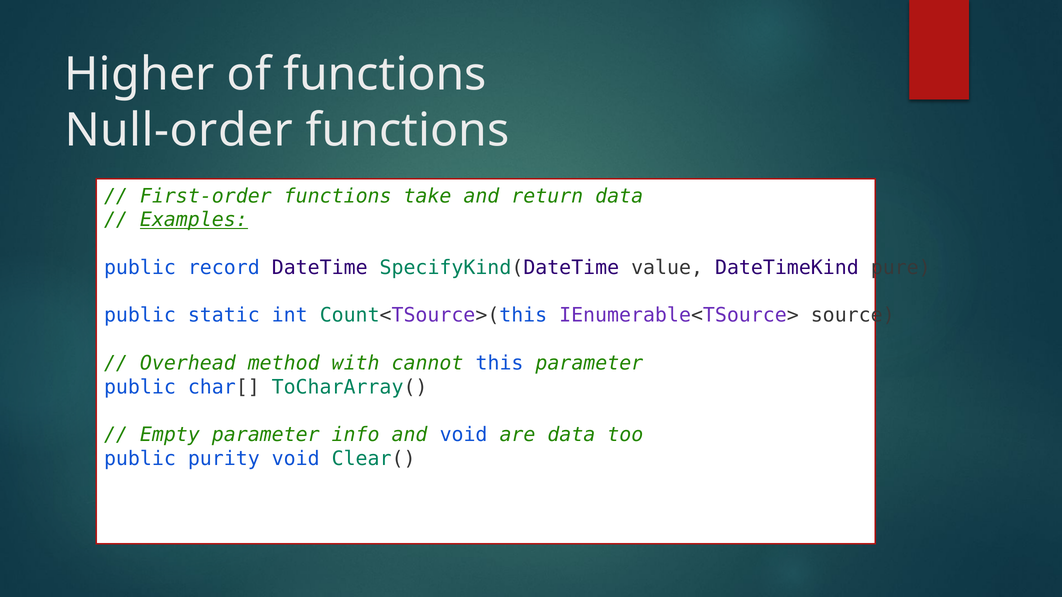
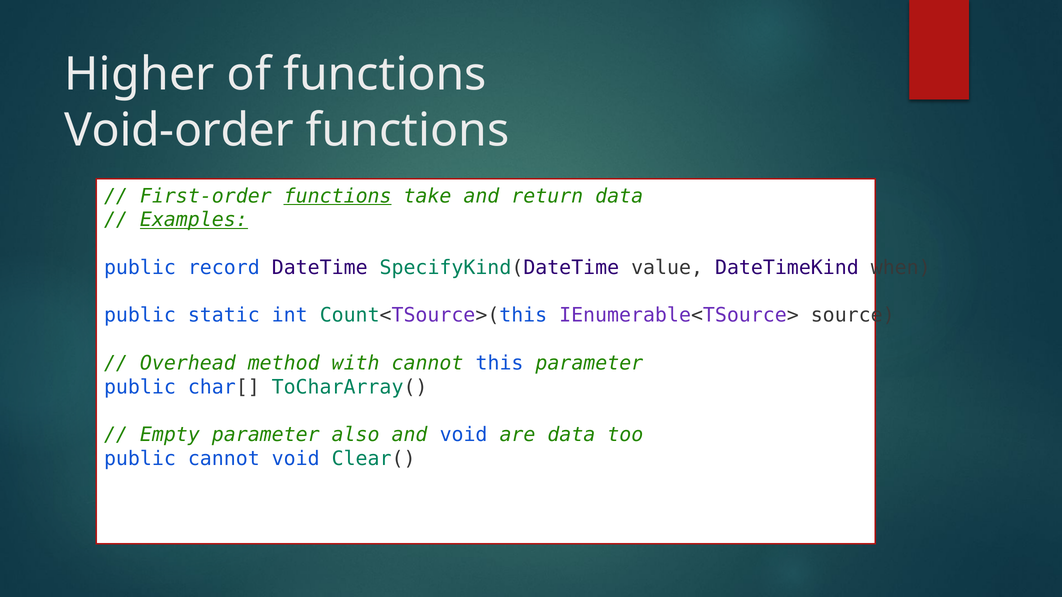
Null-order: Null-order -> Void-order
functions at (338, 196) underline: none -> present
pure: pure -> when
info: info -> also
public purity: purity -> cannot
